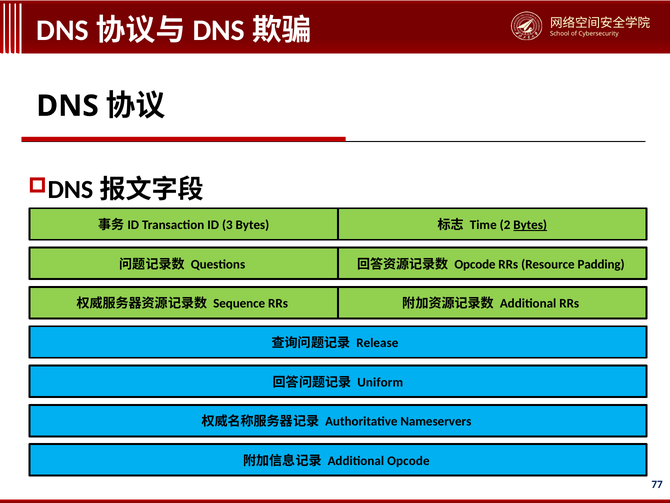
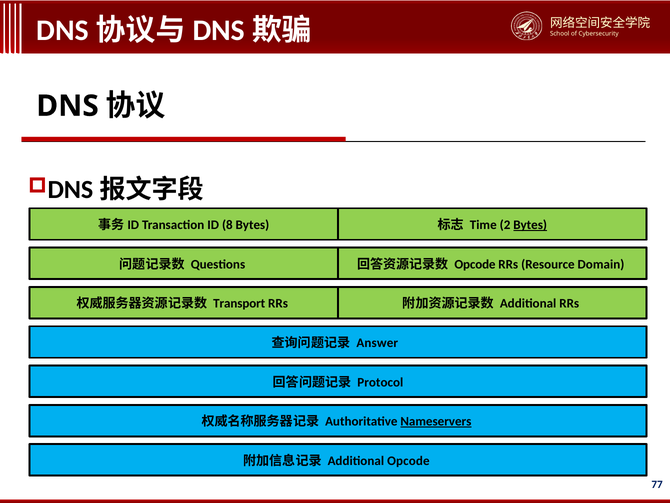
3: 3 -> 8
Padding: Padding -> Domain
Sequence: Sequence -> Transport
Release: Release -> Answer
Uniform: Uniform -> Protocol
Nameservers underline: none -> present
